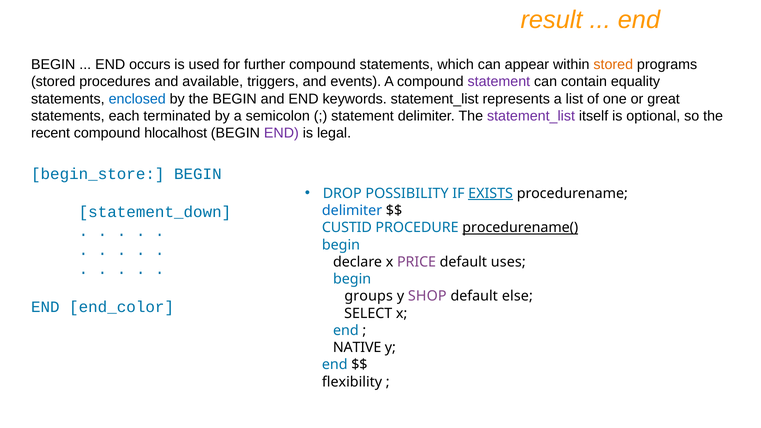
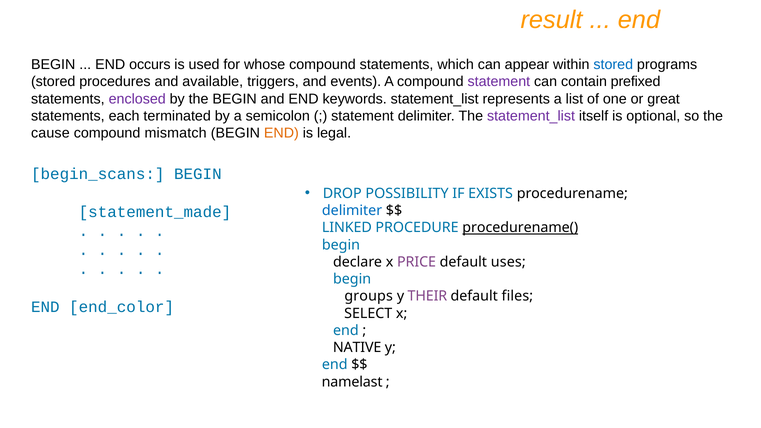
further: further -> whose
stored at (613, 65) colour: orange -> blue
equality: equality -> prefixed
enclosed colour: blue -> purple
recent: recent -> cause
hlocalhost: hlocalhost -> mismatch
END at (281, 133) colour: purple -> orange
begin_store: begin_store -> begin_scans
EXISTS underline: present -> none
statement_down: statement_down -> statement_made
CUSTID: CUSTID -> LINKED
SHOP: SHOP -> THEIR
else: else -> files
flexibility: flexibility -> namelast
